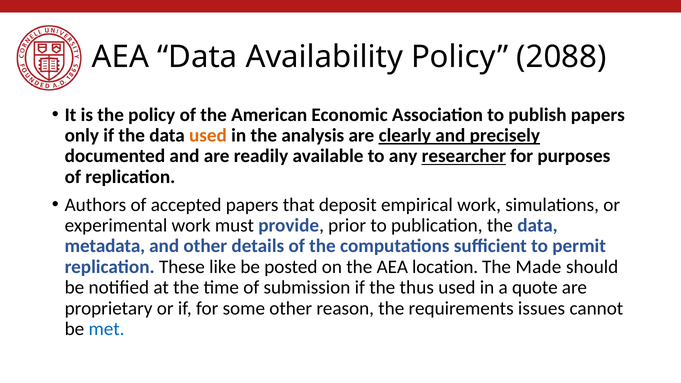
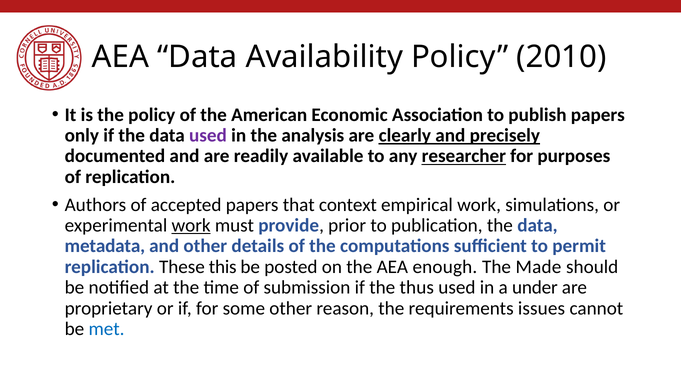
2088: 2088 -> 2010
used at (208, 135) colour: orange -> purple
deposit: deposit -> context
work at (191, 225) underline: none -> present
like: like -> this
location: location -> enough
quote: quote -> under
